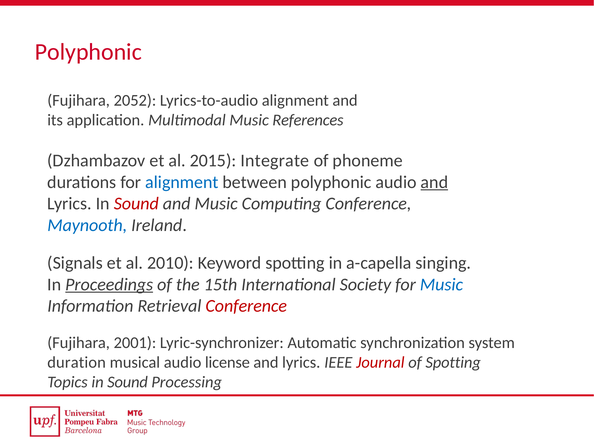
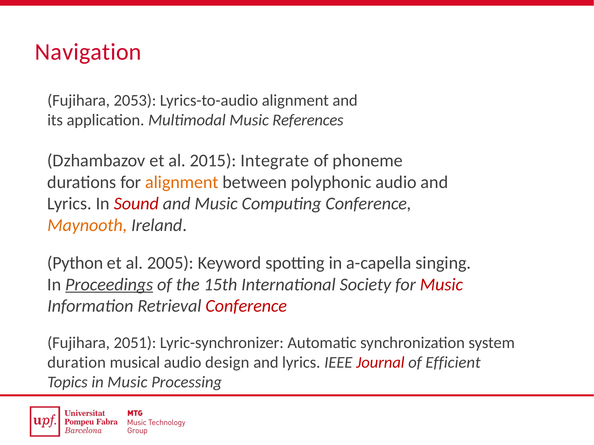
Polyphonic at (88, 52): Polyphonic -> Navigation
2052: 2052 -> 2053
alignment at (182, 182) colour: blue -> orange
and at (434, 182) underline: present -> none
Maynooth colour: blue -> orange
Signals: Signals -> Python
2010: 2010 -> 2005
Music at (441, 285) colour: blue -> red
2001: 2001 -> 2051
license: license -> design
of Spotting: Spotting -> Efficient
Topics in Sound: Sound -> Music
